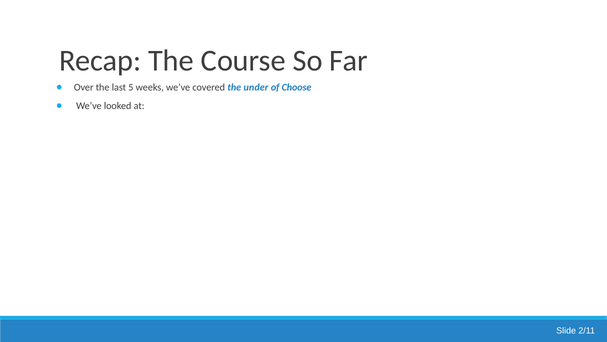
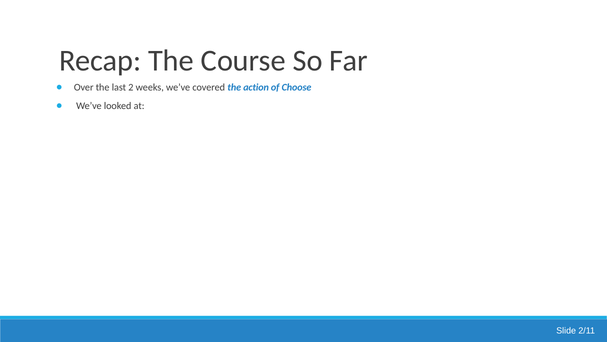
5: 5 -> 2
under: under -> action
